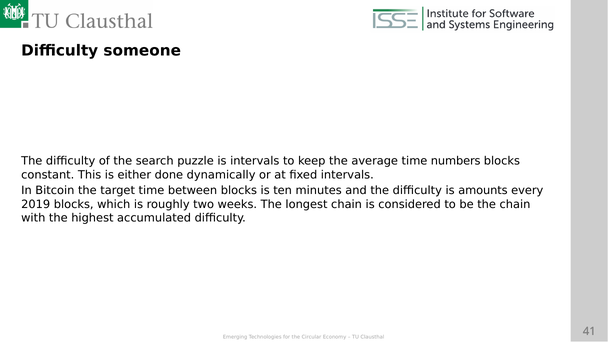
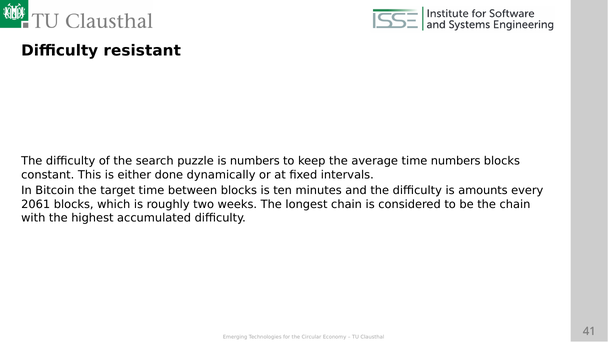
someone: someone -> resistant
is intervals: intervals -> numbers
2019: 2019 -> 2061
